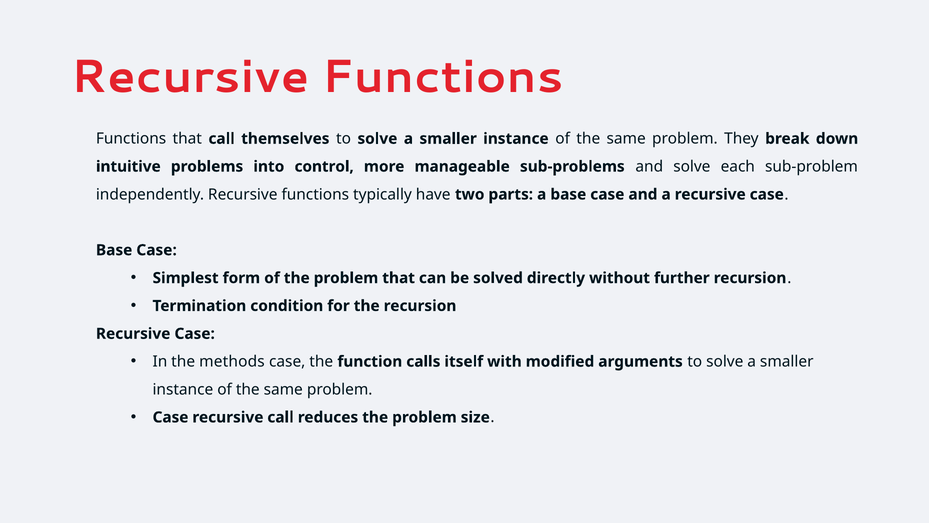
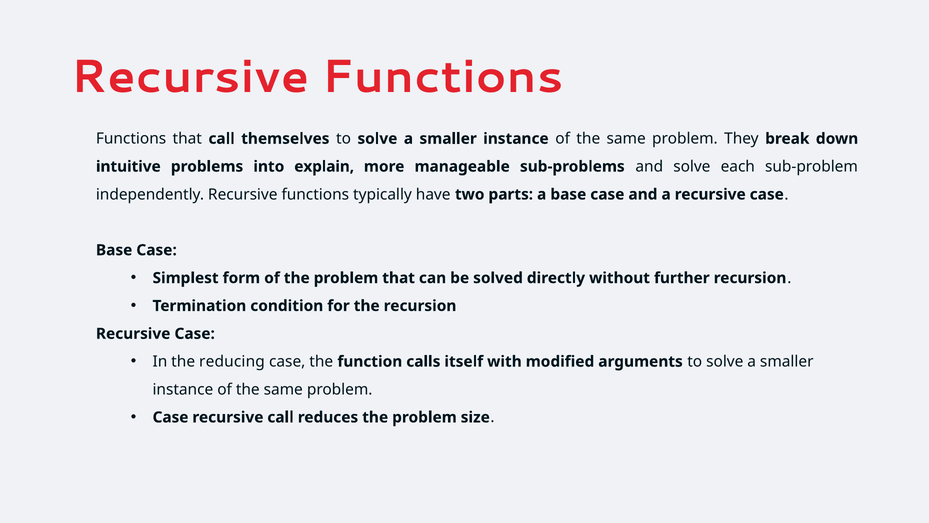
control: control -> explain
methods: methods -> reducing
